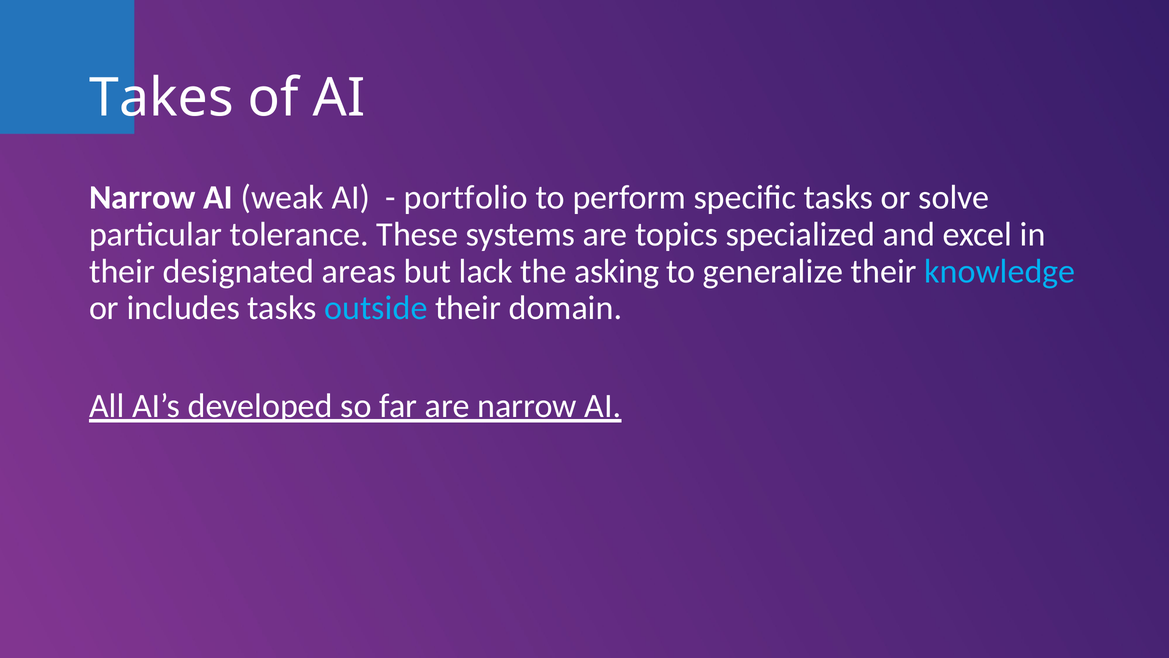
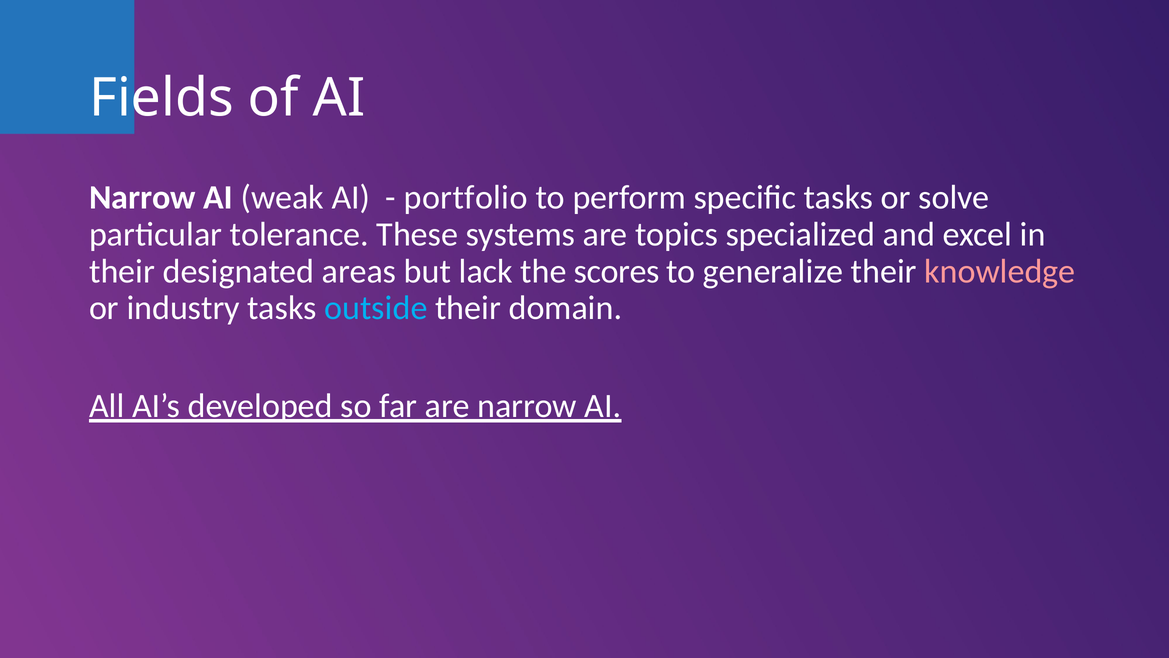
Takes: Takes -> Fields
asking: asking -> scores
knowledge colour: light blue -> pink
includes: includes -> industry
